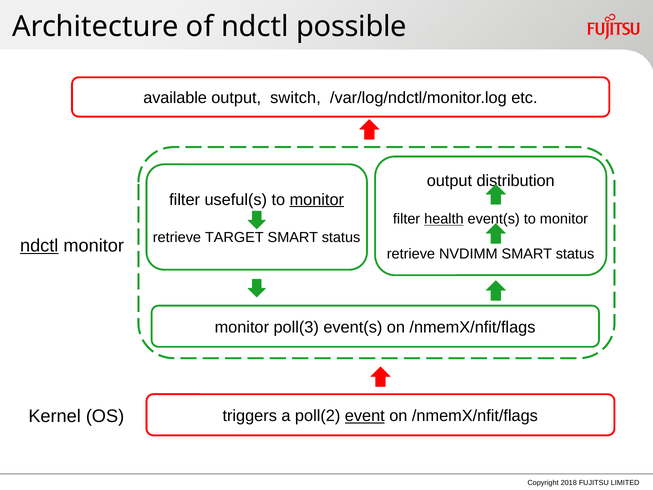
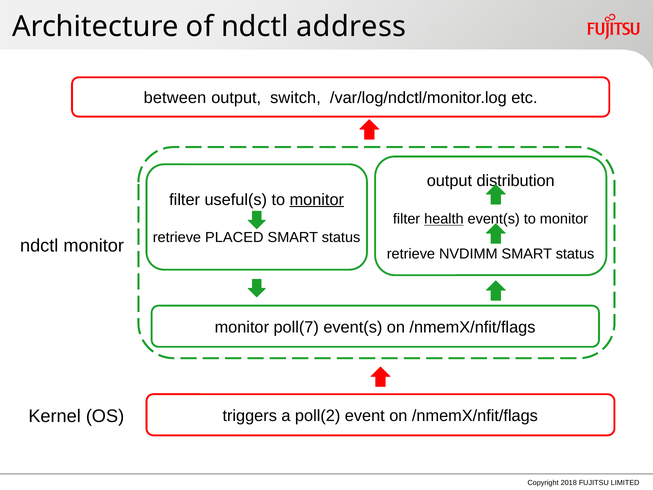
possible: possible -> address
available: available -> between
TARGET: TARGET -> PLACED
ndctl at (39, 246) underline: present -> none
poll(3: poll(3 -> poll(7
event underline: present -> none
